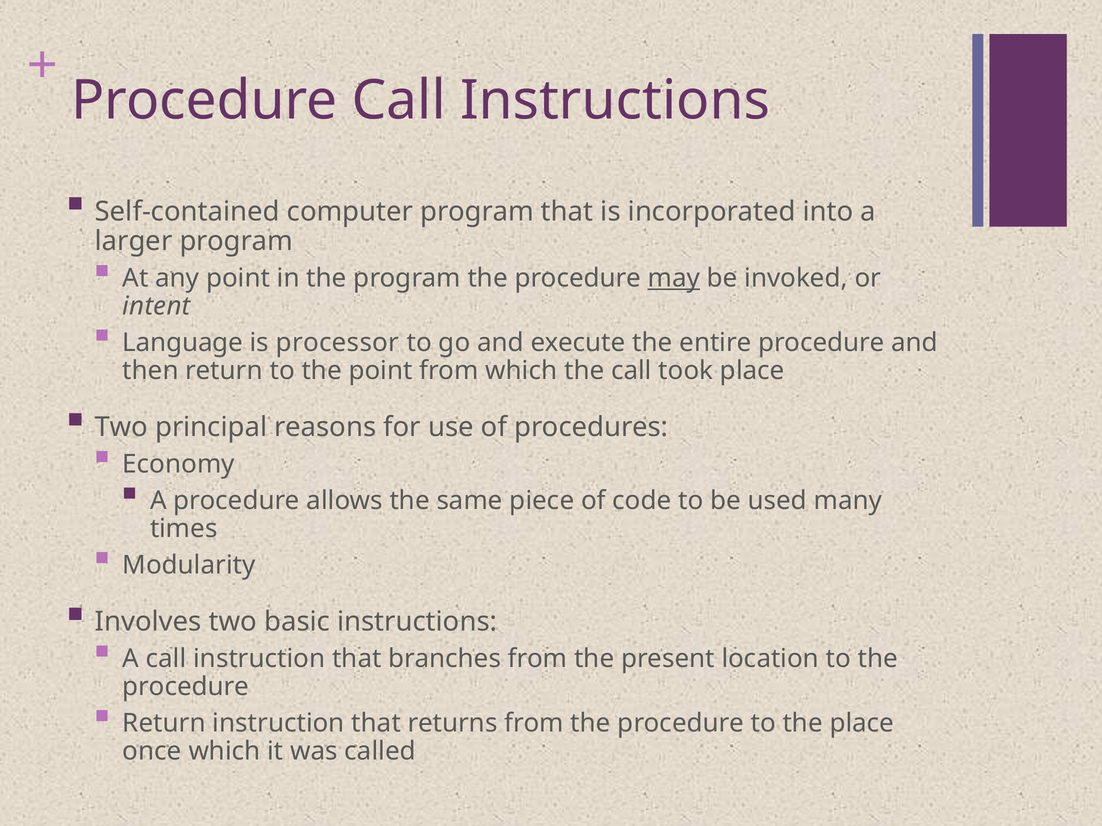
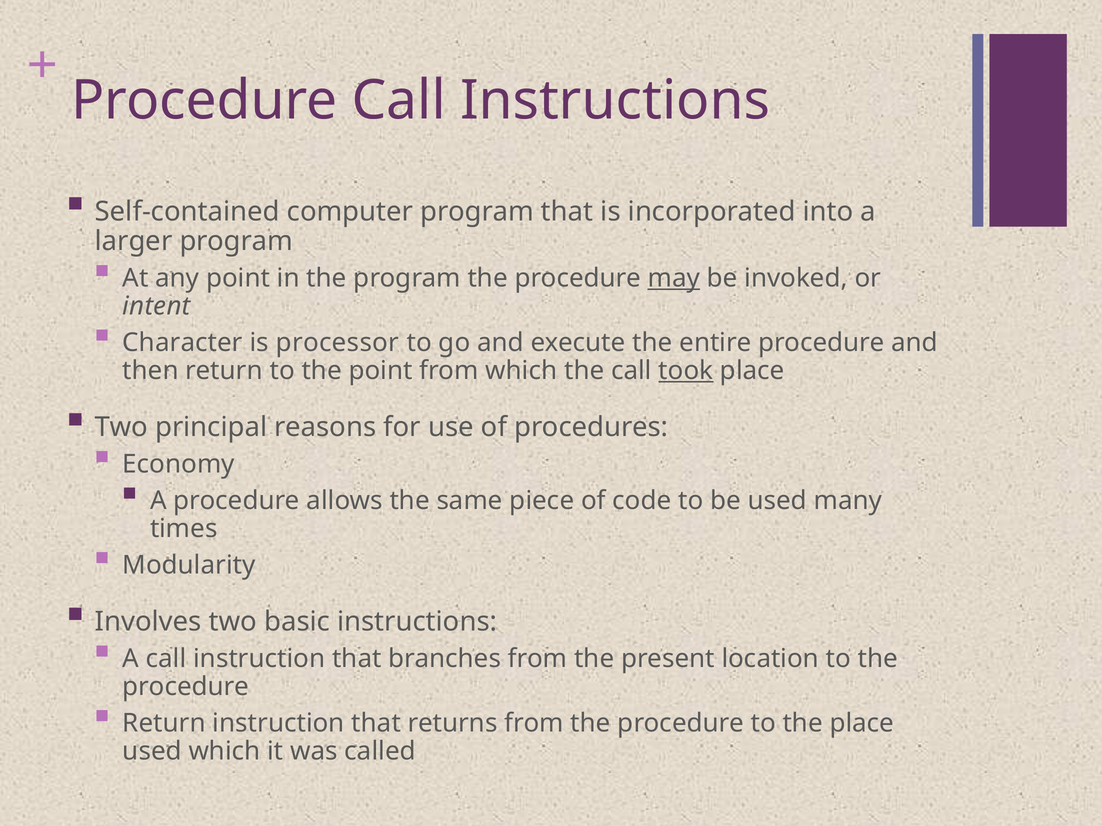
Language: Language -> Character
took underline: none -> present
once at (152, 752): once -> used
